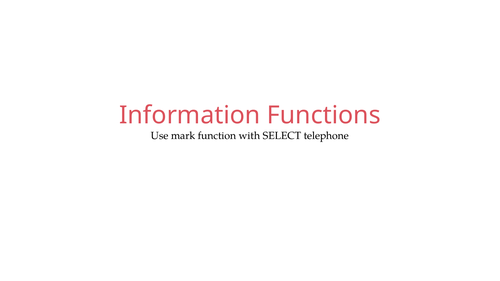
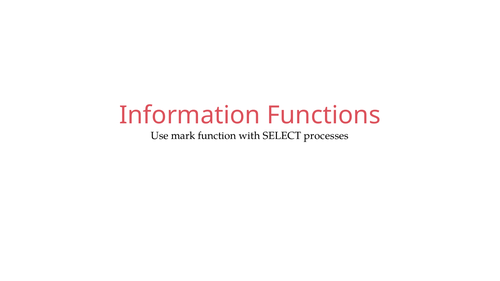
telephone: telephone -> processes
